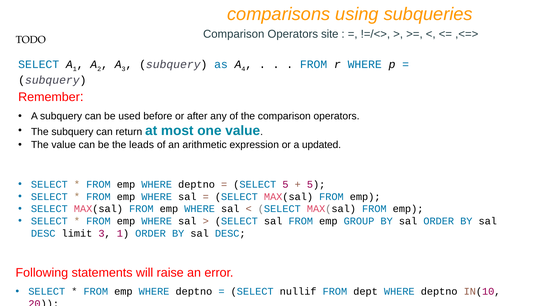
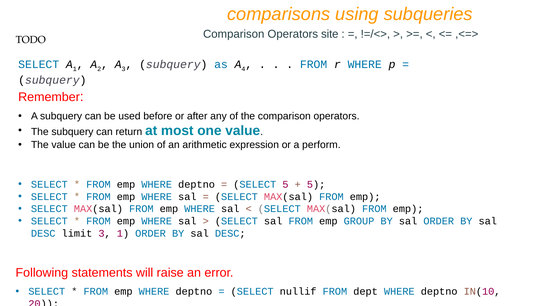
leads: leads -> union
updated: updated -> perform
